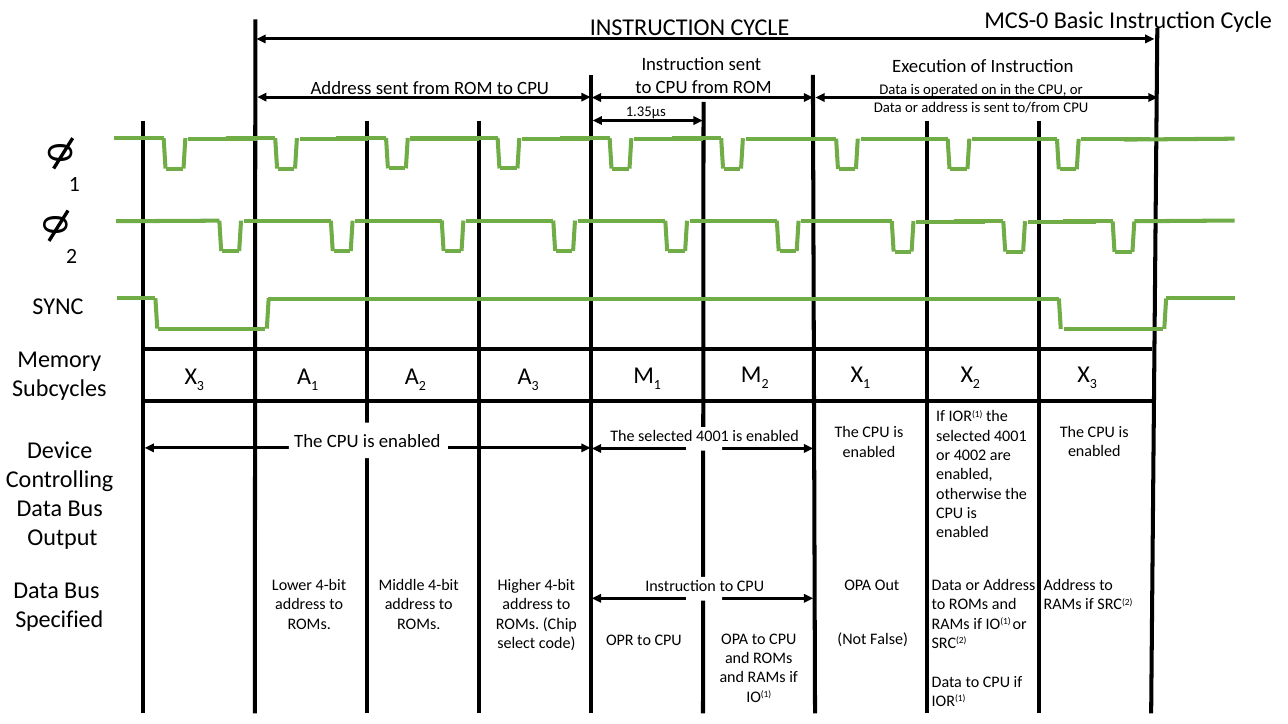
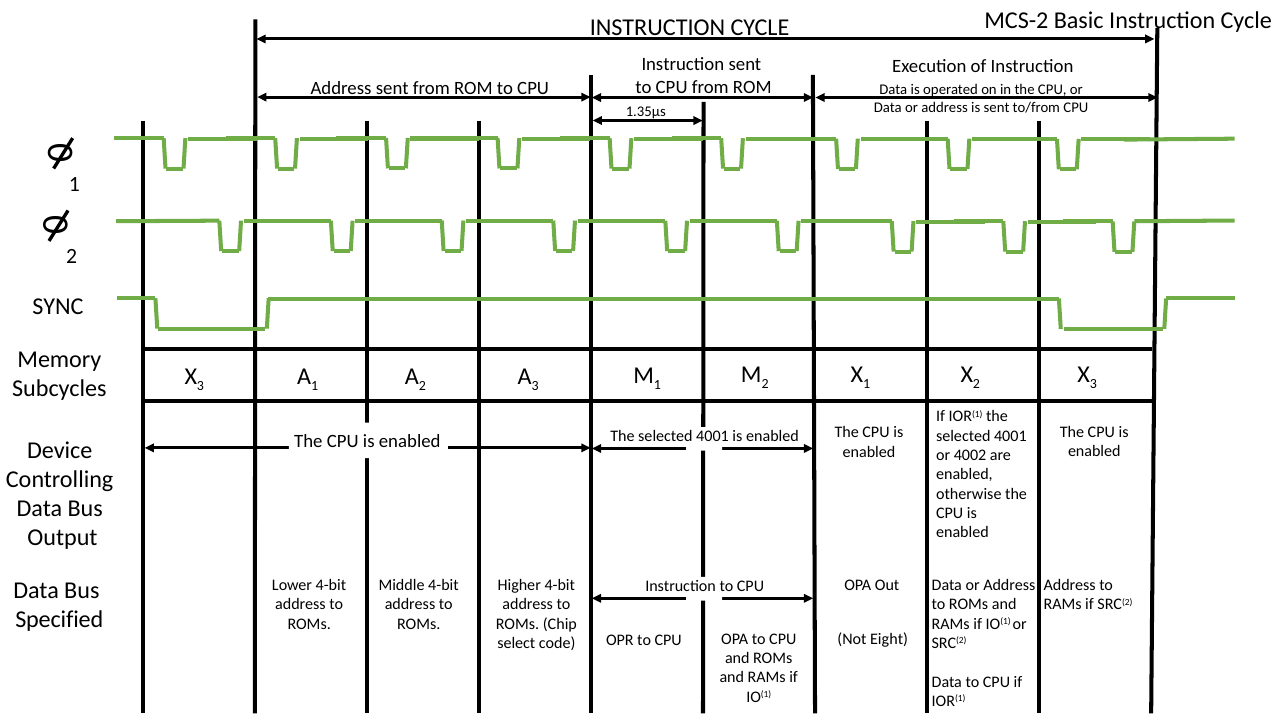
MCS-0: MCS-0 -> MCS-2
False: False -> Eight
